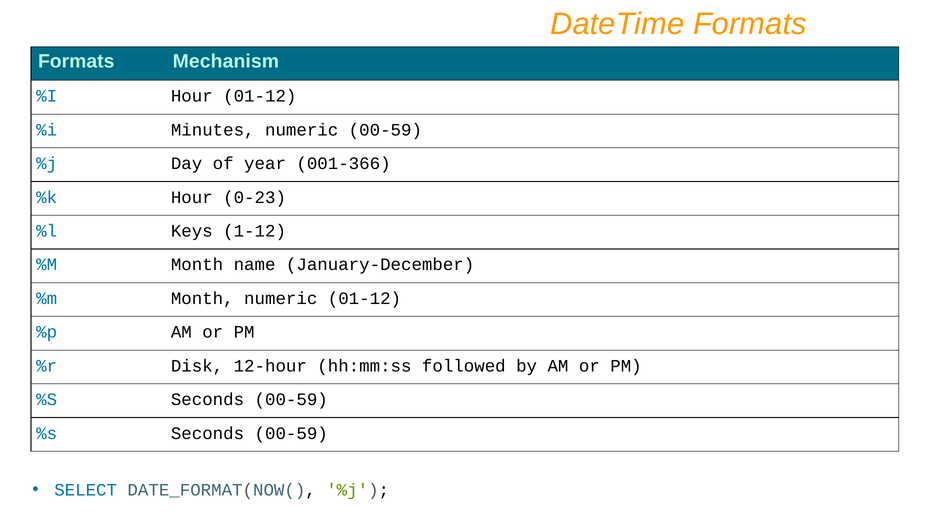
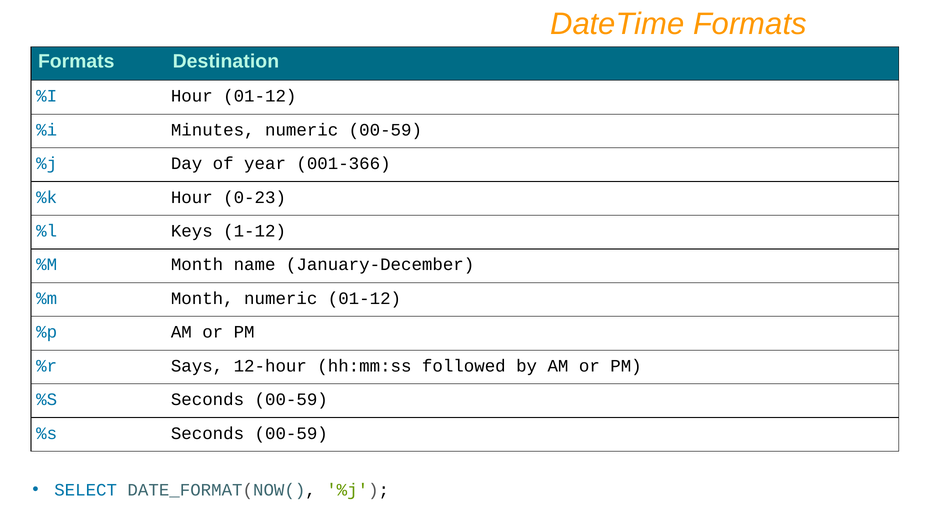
Mechanism: Mechanism -> Destination
Disk: Disk -> Says
